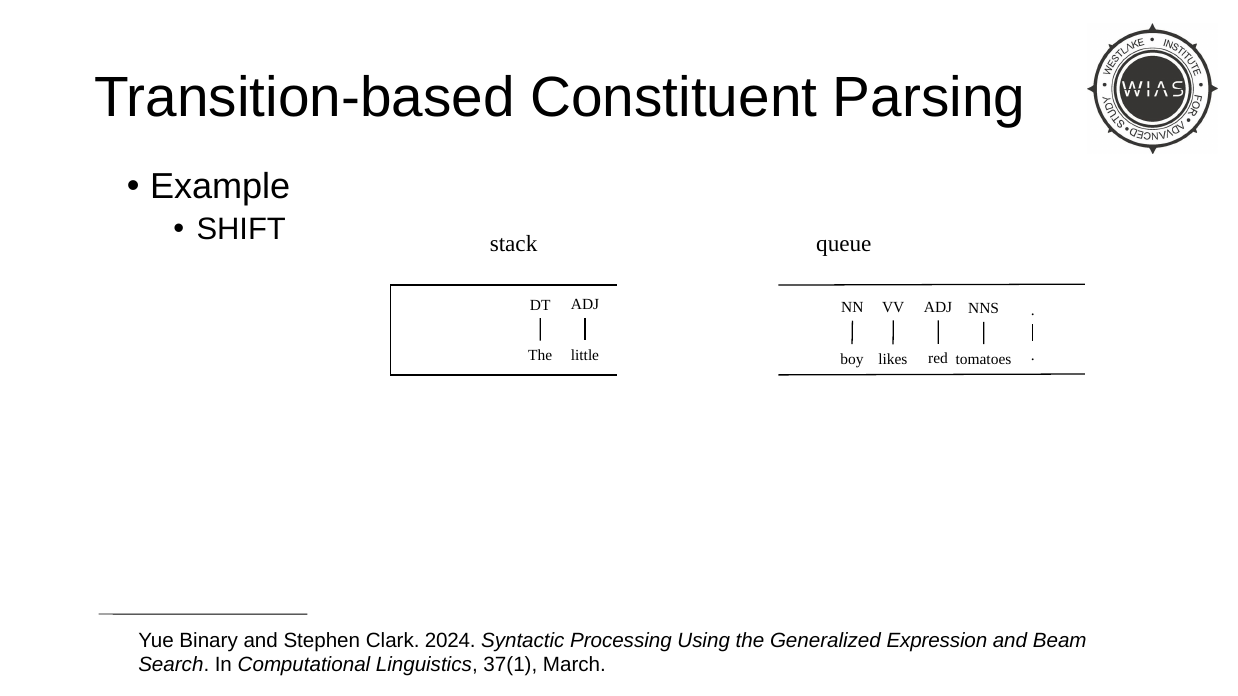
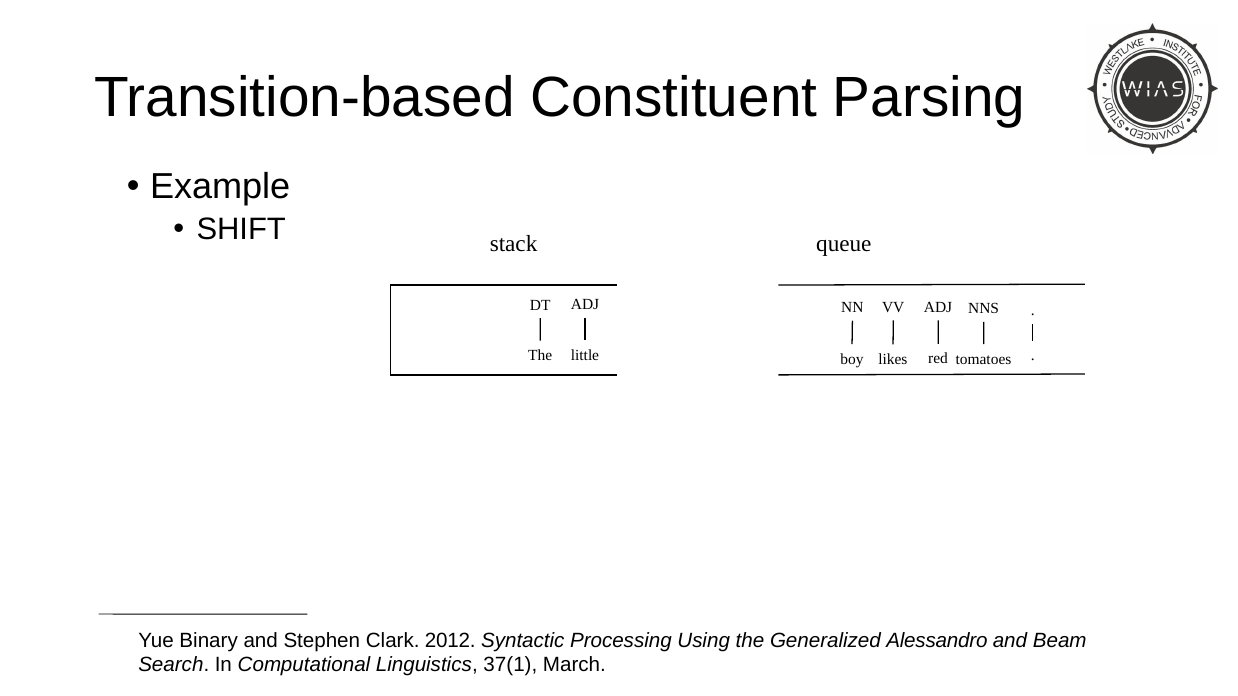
2024: 2024 -> 2012
Expression: Expression -> Alessandro
